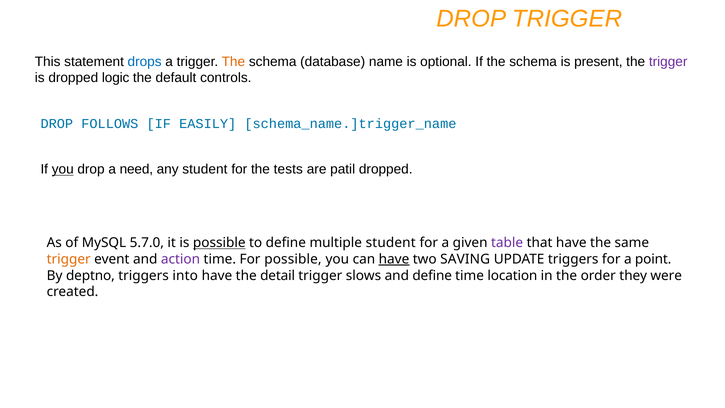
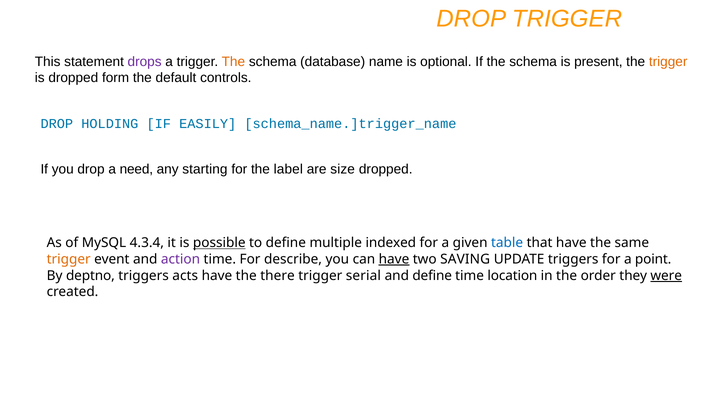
drops colour: blue -> purple
trigger at (668, 62) colour: purple -> orange
logic: logic -> form
FOLLOWS: FOLLOWS -> HOLDING
you at (63, 169) underline: present -> none
any student: student -> starting
tests: tests -> label
patil: patil -> size
5.7.0: 5.7.0 -> 4.3.4
multiple student: student -> indexed
table colour: purple -> blue
For possible: possible -> describe
into: into -> acts
detail: detail -> there
slows: slows -> serial
were underline: none -> present
